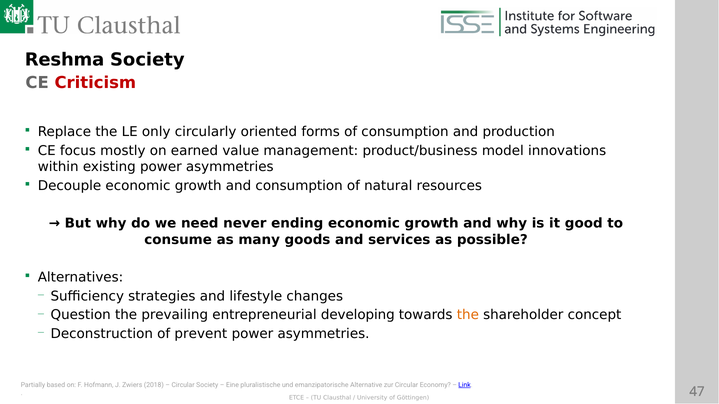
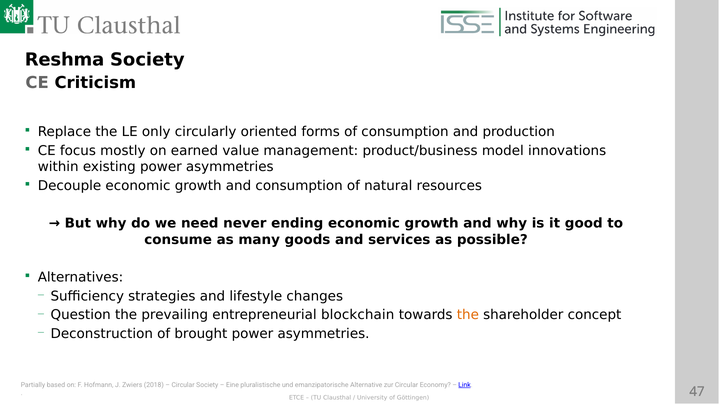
Criticism colour: red -> black
developing: developing -> blockchain
prevent: prevent -> brought
